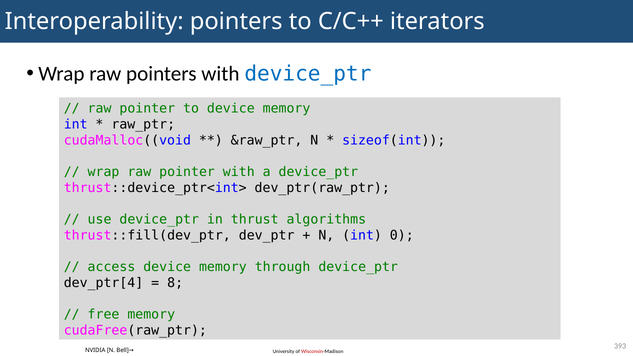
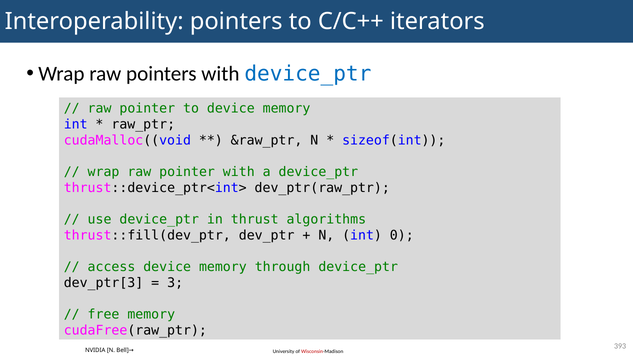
dev_ptr[4: dev_ptr[4 -> dev_ptr[3
8: 8 -> 3
